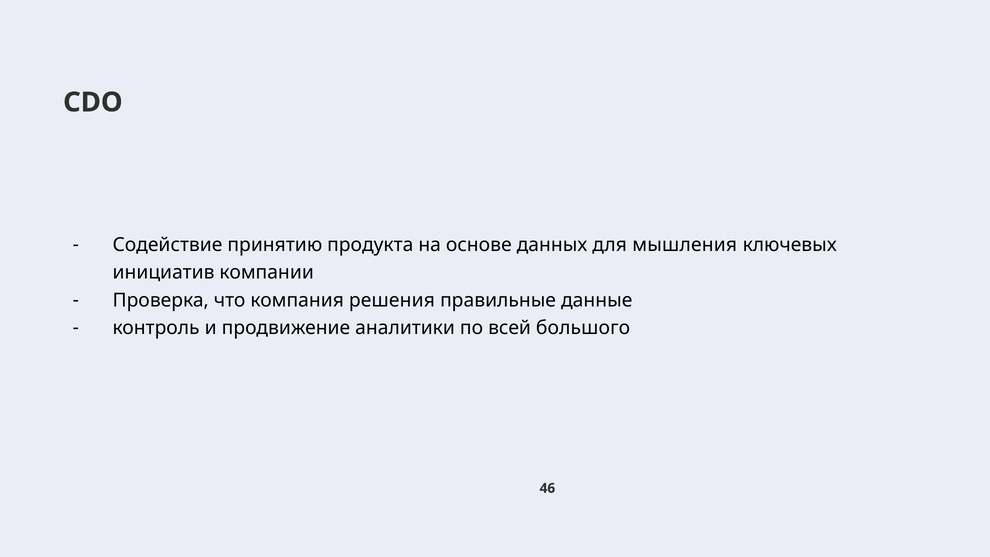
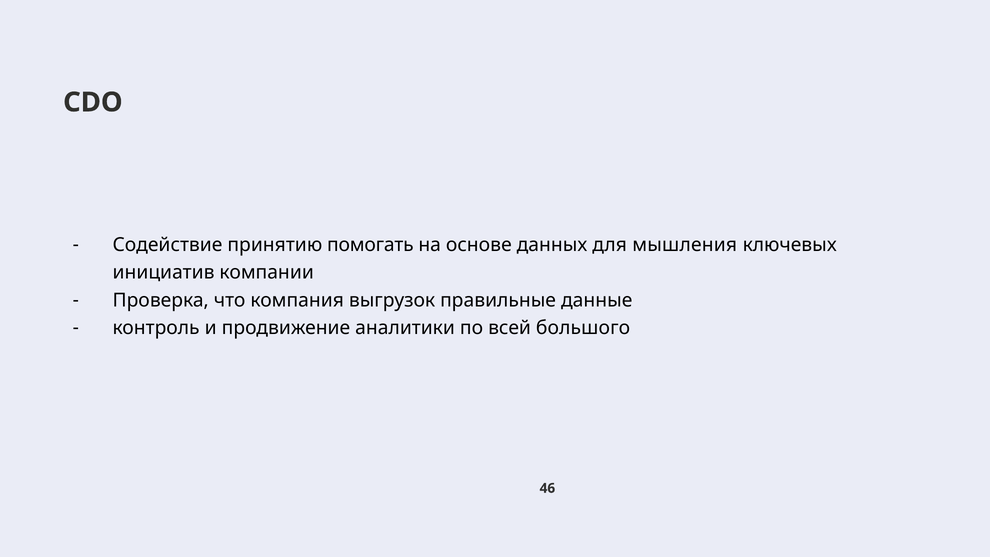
продукта: продукта -> помогать
решения: решения -> выгрузок
